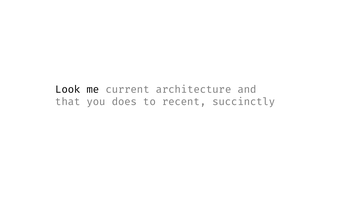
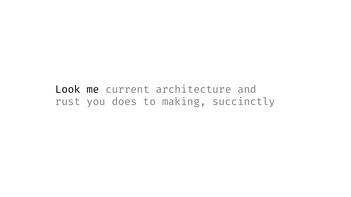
that: that -> rust
recent: recent -> making
